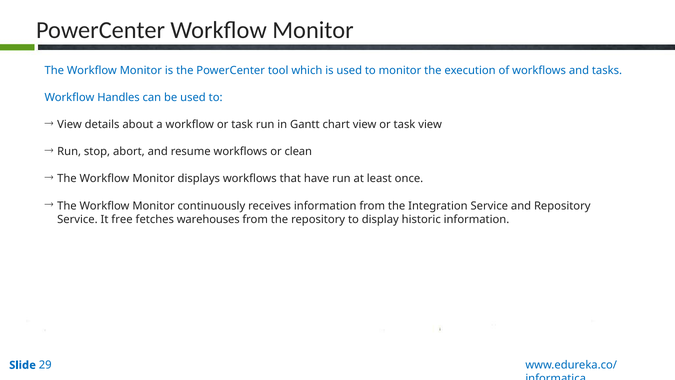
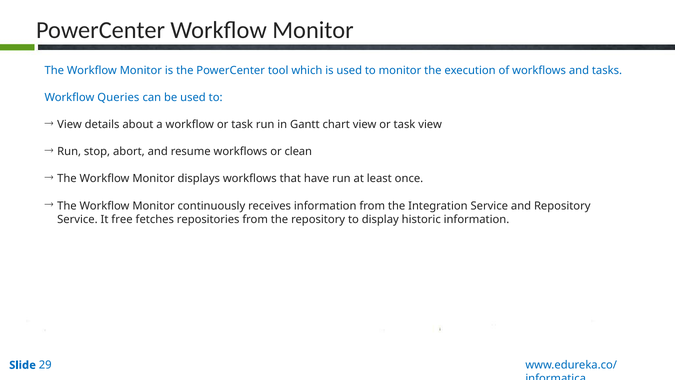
Handles: Handles -> Queries
warehouses: warehouses -> repositories
